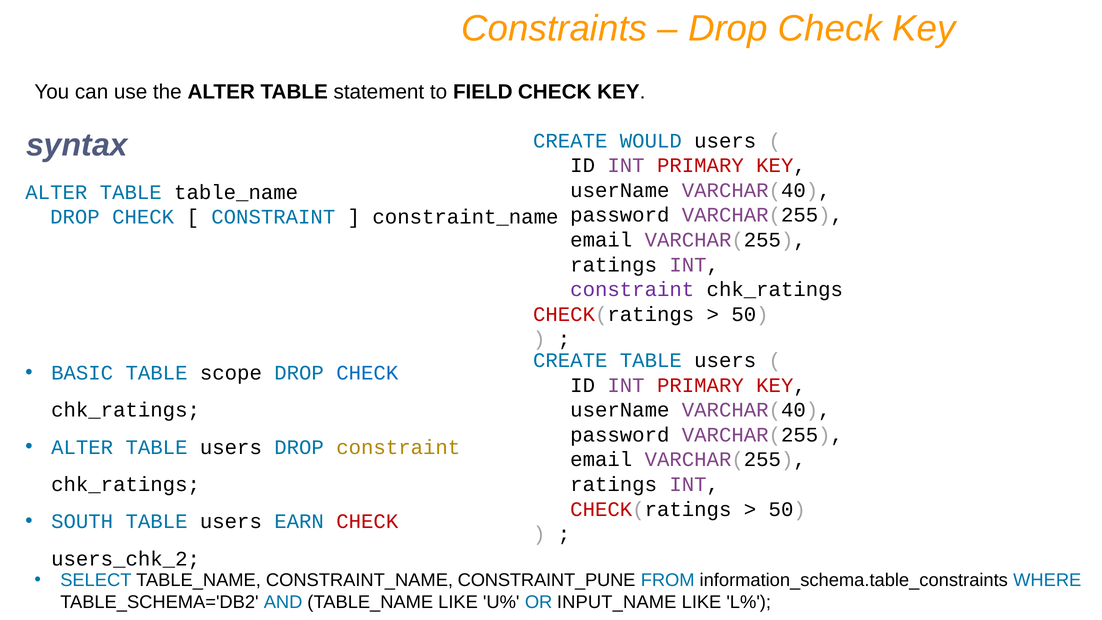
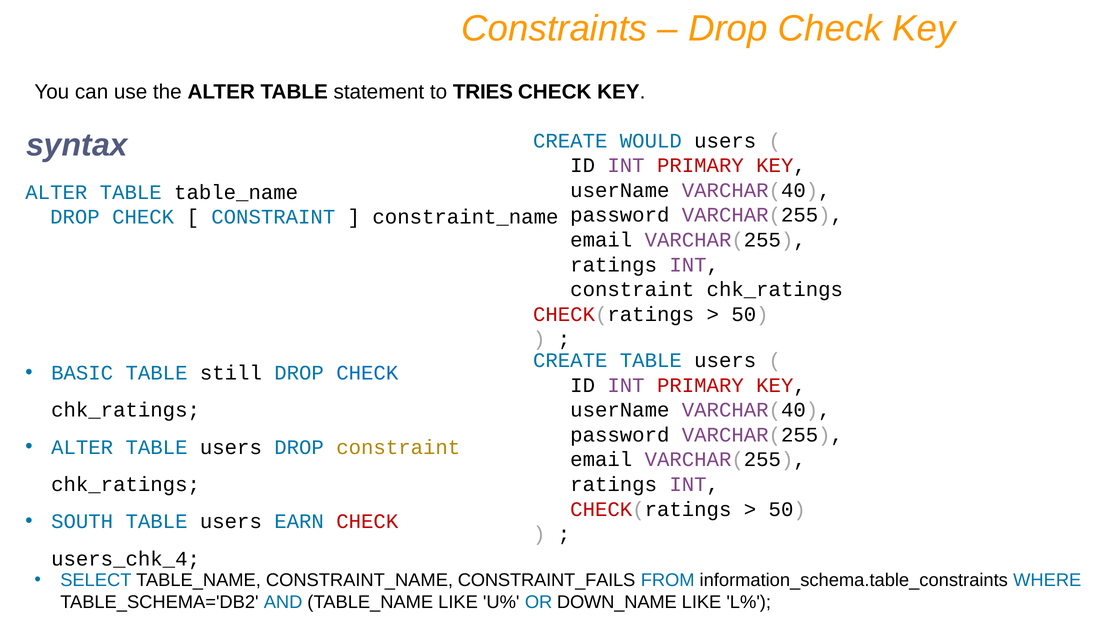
FIELD: FIELD -> TRIES
constraint at (632, 289) colour: purple -> black
scope: scope -> still
users_chk_2: users_chk_2 -> users_chk_4
CONSTRAINT_PUNE: CONSTRAINT_PUNE -> CONSTRAINT_FAILS
INPUT_NAME: INPUT_NAME -> DOWN_NAME
